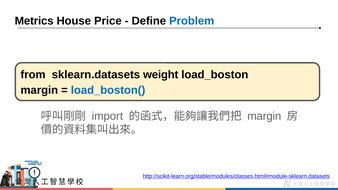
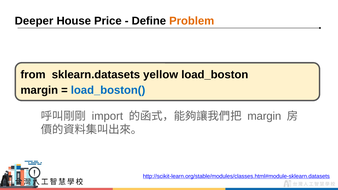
Metrics: Metrics -> Deeper
Problem colour: blue -> orange
weight: weight -> yellow
